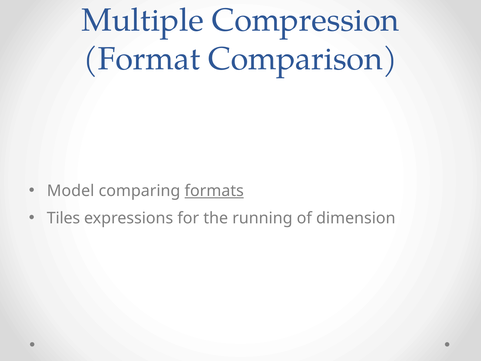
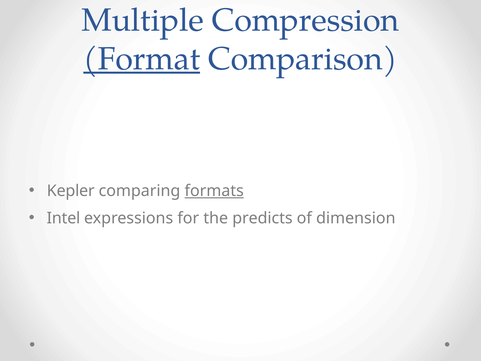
Format underline: none -> present
Model: Model -> Kepler
Tiles: Tiles -> Intel
running: running -> predicts
